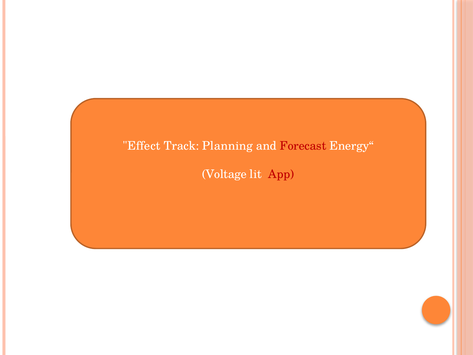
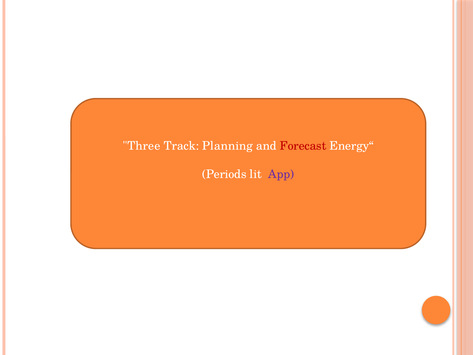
Effect: Effect -> Three
Voltage: Voltage -> Periods
App colour: red -> purple
